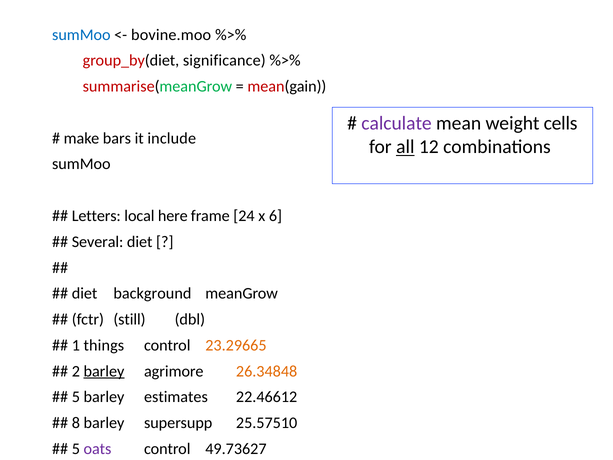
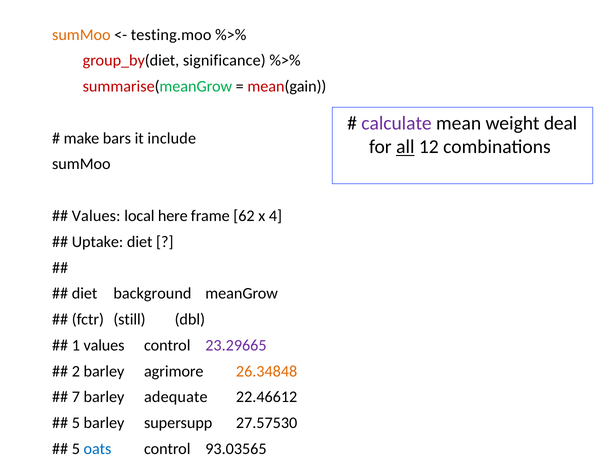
sumMoo at (81, 35) colour: blue -> orange
bovine.moo: bovine.moo -> testing.moo
cells: cells -> deal
Letters at (96, 216): Letters -> Values
24: 24 -> 62
6: 6 -> 4
Several: Several -> Uptake
1 things: things -> values
23.29665 colour: orange -> purple
barley at (104, 371) underline: present -> none
5 at (76, 397): 5 -> 7
estimates: estimates -> adequate
8 at (76, 423): 8 -> 5
25.57510: 25.57510 -> 27.57530
oats colour: purple -> blue
49.73627: 49.73627 -> 93.03565
